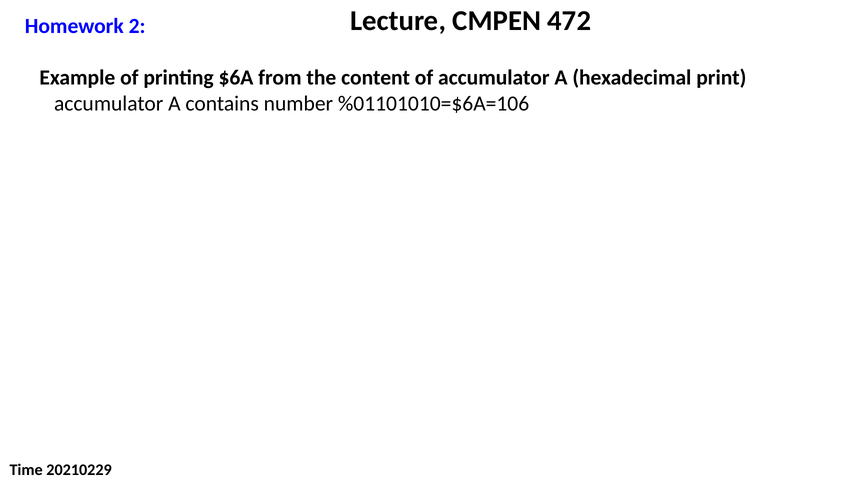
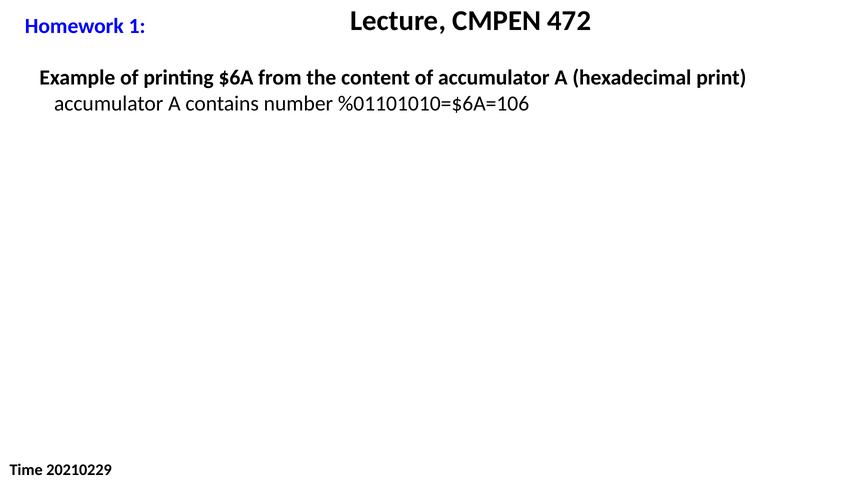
2: 2 -> 1
